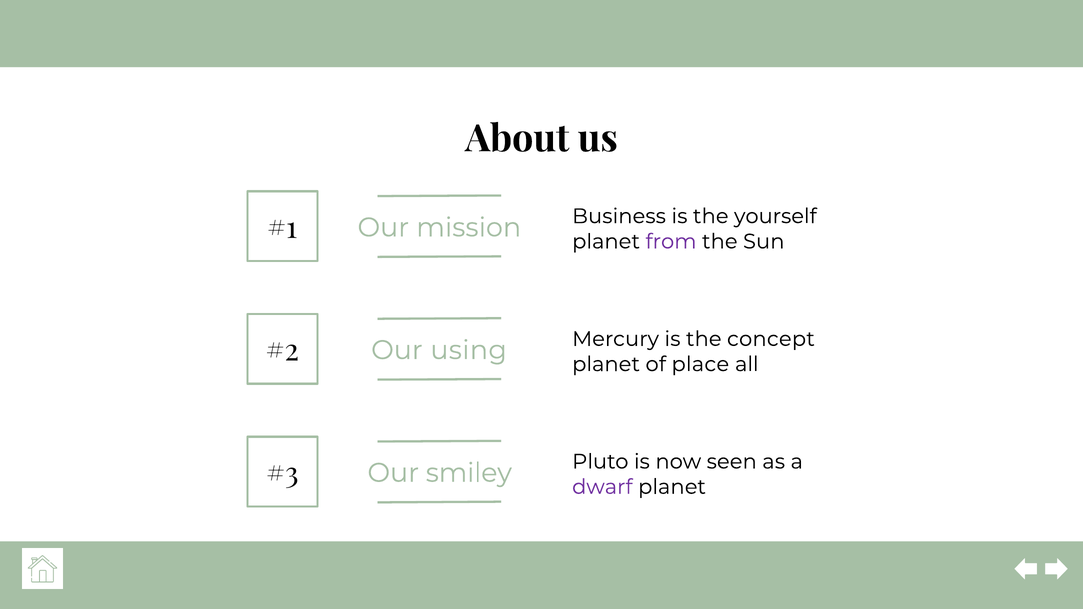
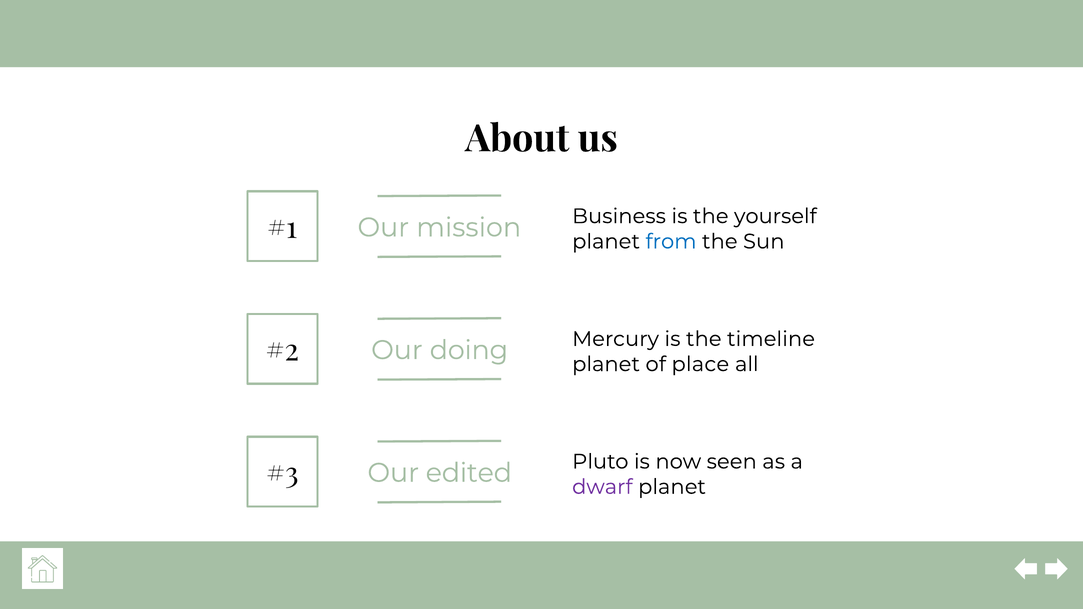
from colour: purple -> blue
using: using -> doing
concept: concept -> timeline
smiley: smiley -> edited
